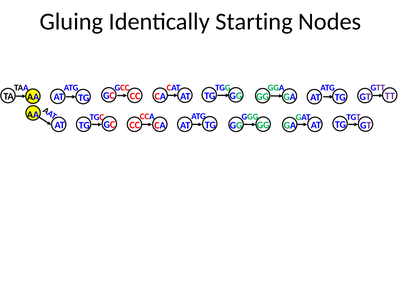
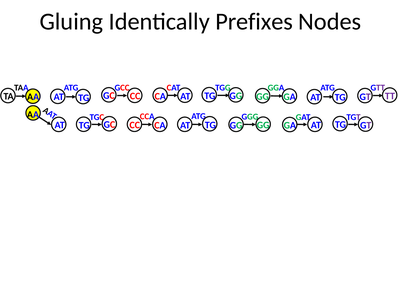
Starting: Starting -> Prefixes
